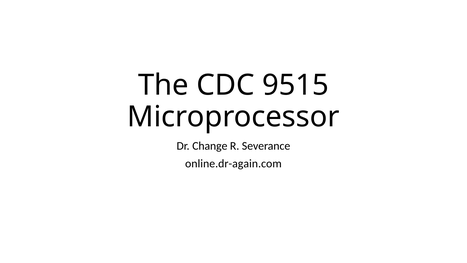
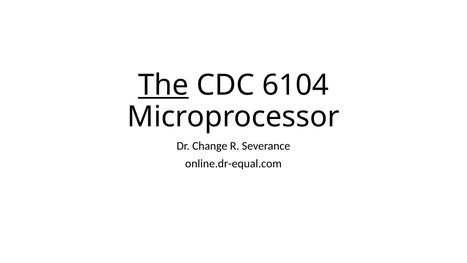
The underline: none -> present
9515: 9515 -> 6104
online.dr-again.com: online.dr-again.com -> online.dr-equal.com
